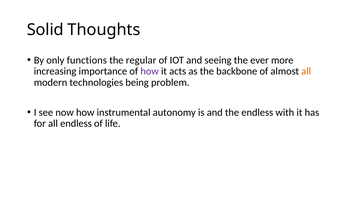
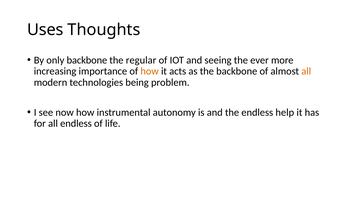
Solid: Solid -> Uses
only functions: functions -> backbone
how at (150, 71) colour: purple -> orange
with: with -> help
